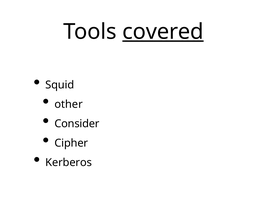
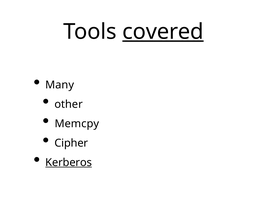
Squid: Squid -> Many
Consider: Consider -> Memcpy
Kerberos underline: none -> present
